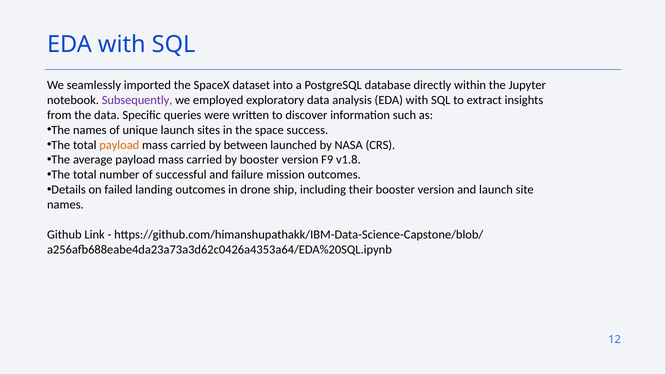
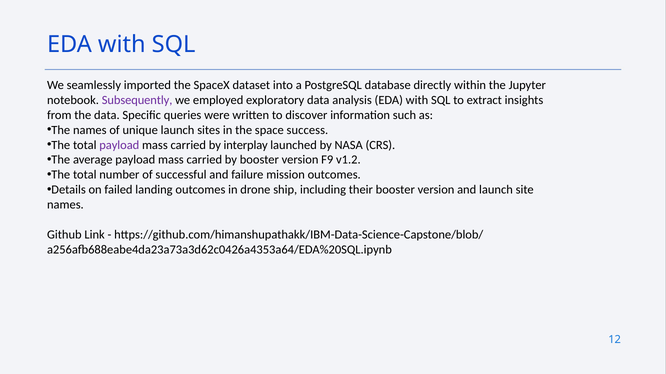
payload at (119, 145) colour: orange -> purple
between: between -> interplay
v1.8: v1.8 -> v1.2
